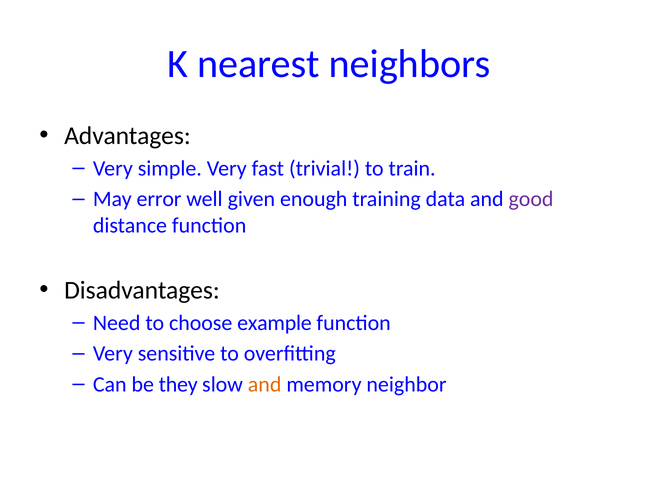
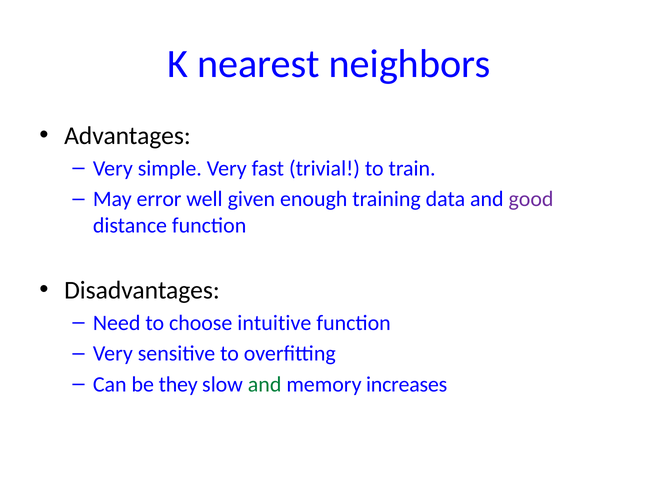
example: example -> intuitive
and at (265, 384) colour: orange -> green
neighbor: neighbor -> increases
